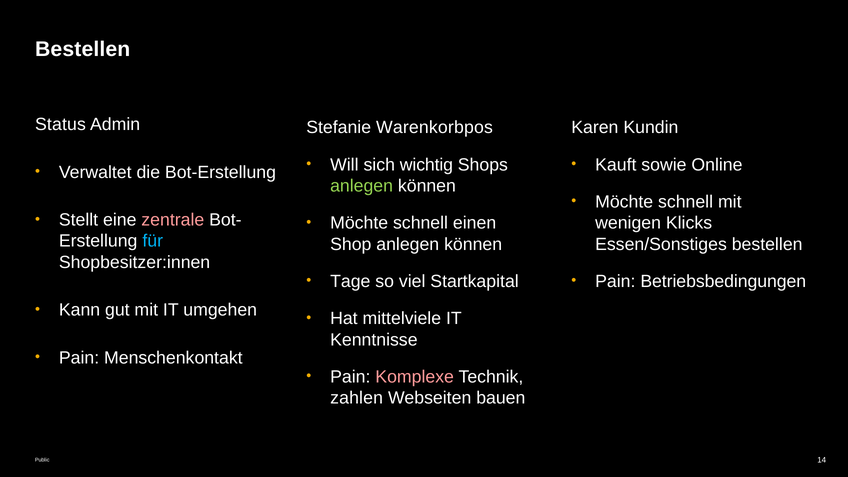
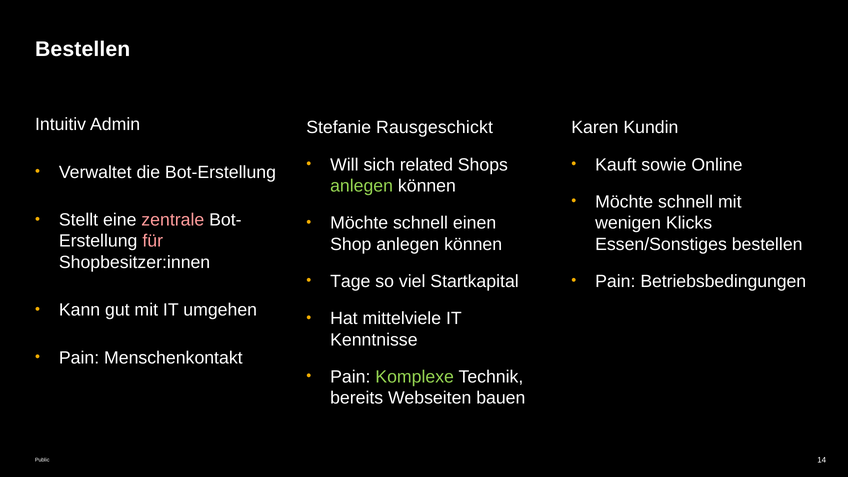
Status: Status -> Intuitiv
Warenkorbpos: Warenkorbpos -> Rausgeschickt
wichtig: wichtig -> related
für colour: light blue -> pink
Komplexe colour: pink -> light green
zahlen: zahlen -> bereits
